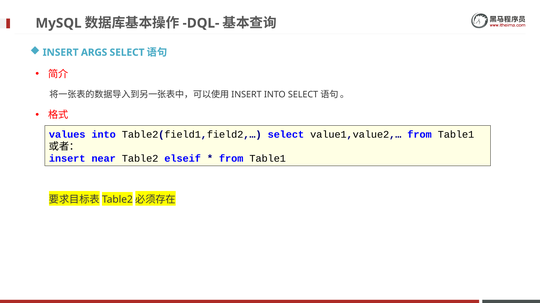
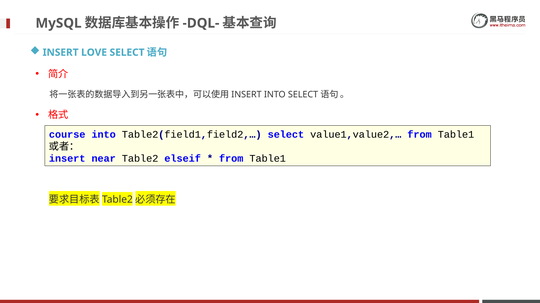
ARGS: ARGS -> LOVE
values: values -> course
